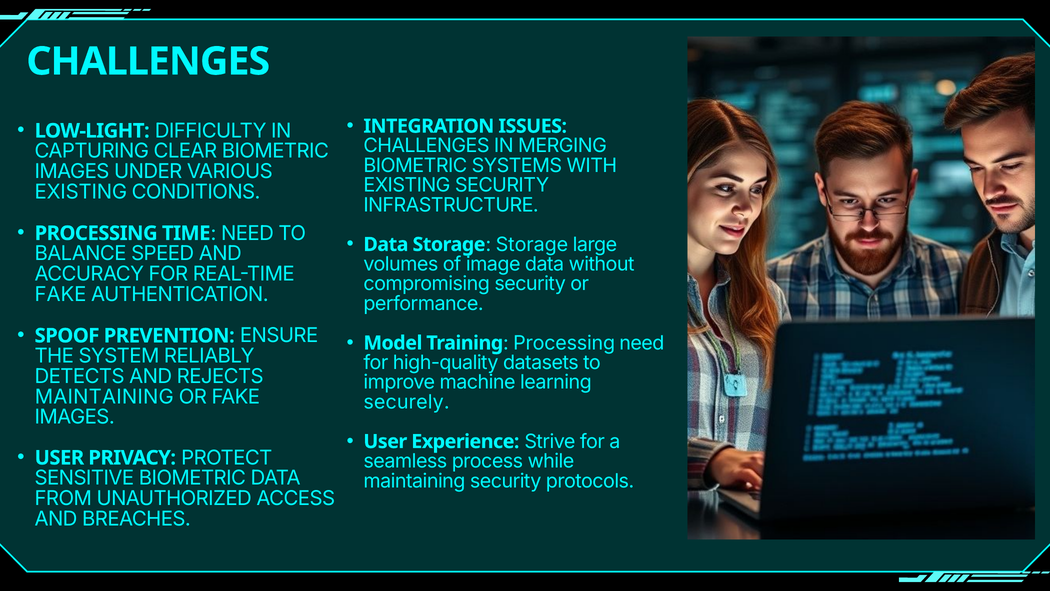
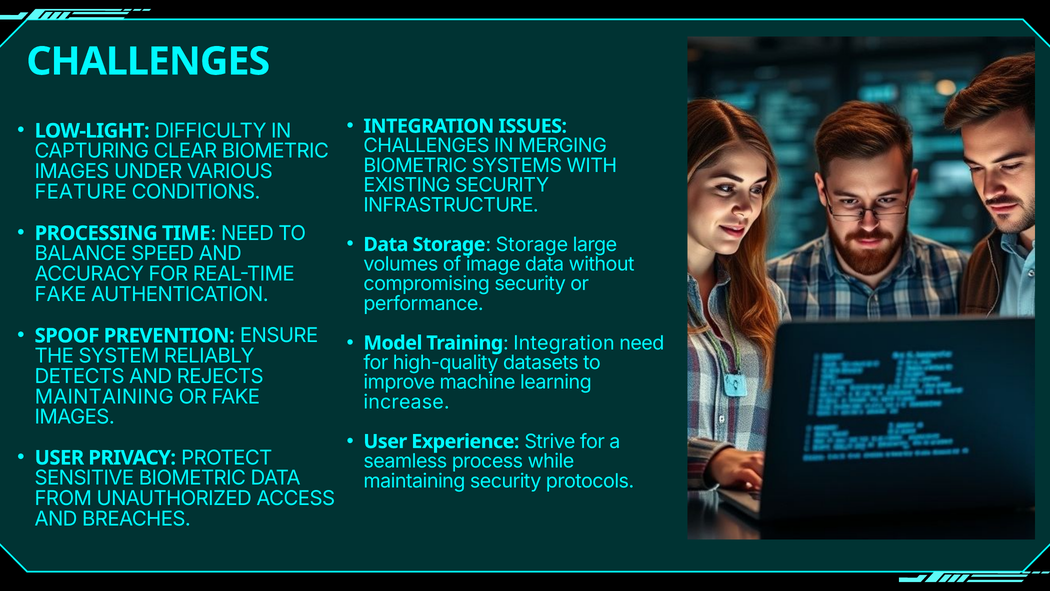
EXISTING at (81, 192): EXISTING -> FEATURE
Processing at (564, 343): Processing -> Integration
securely: securely -> increase
